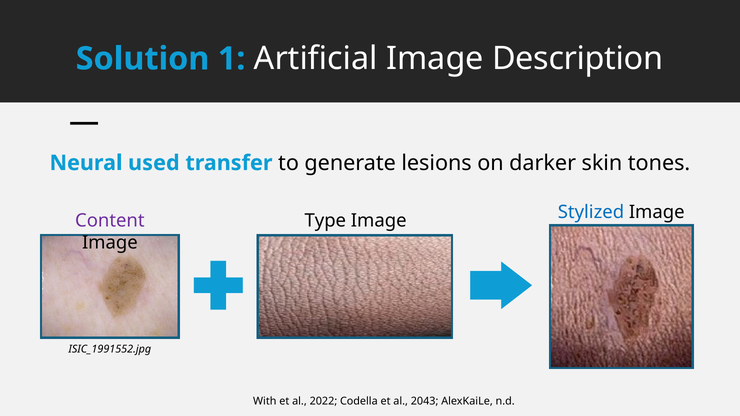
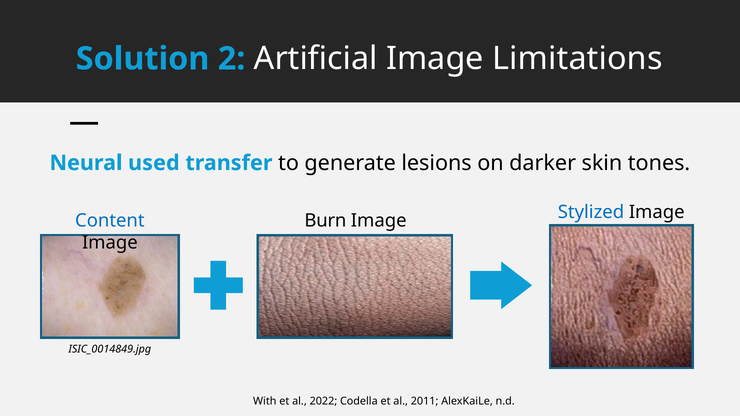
1: 1 -> 2
Description: Description -> Limitations
Content colour: purple -> blue
Type: Type -> Burn
ISIC_1991552.jpg: ISIC_1991552.jpg -> ISIC_0014849.jpg
2043: 2043 -> 2011
